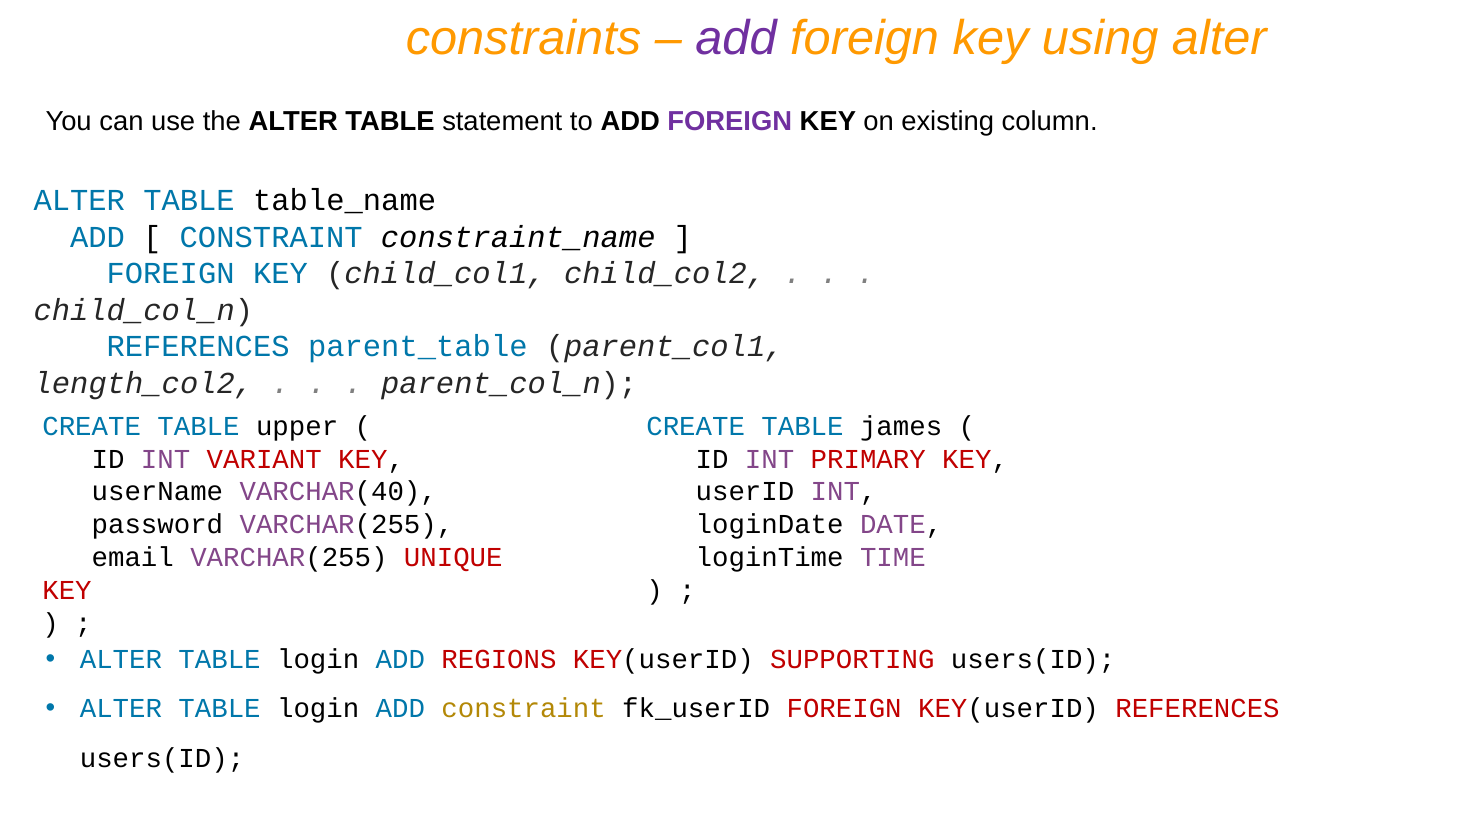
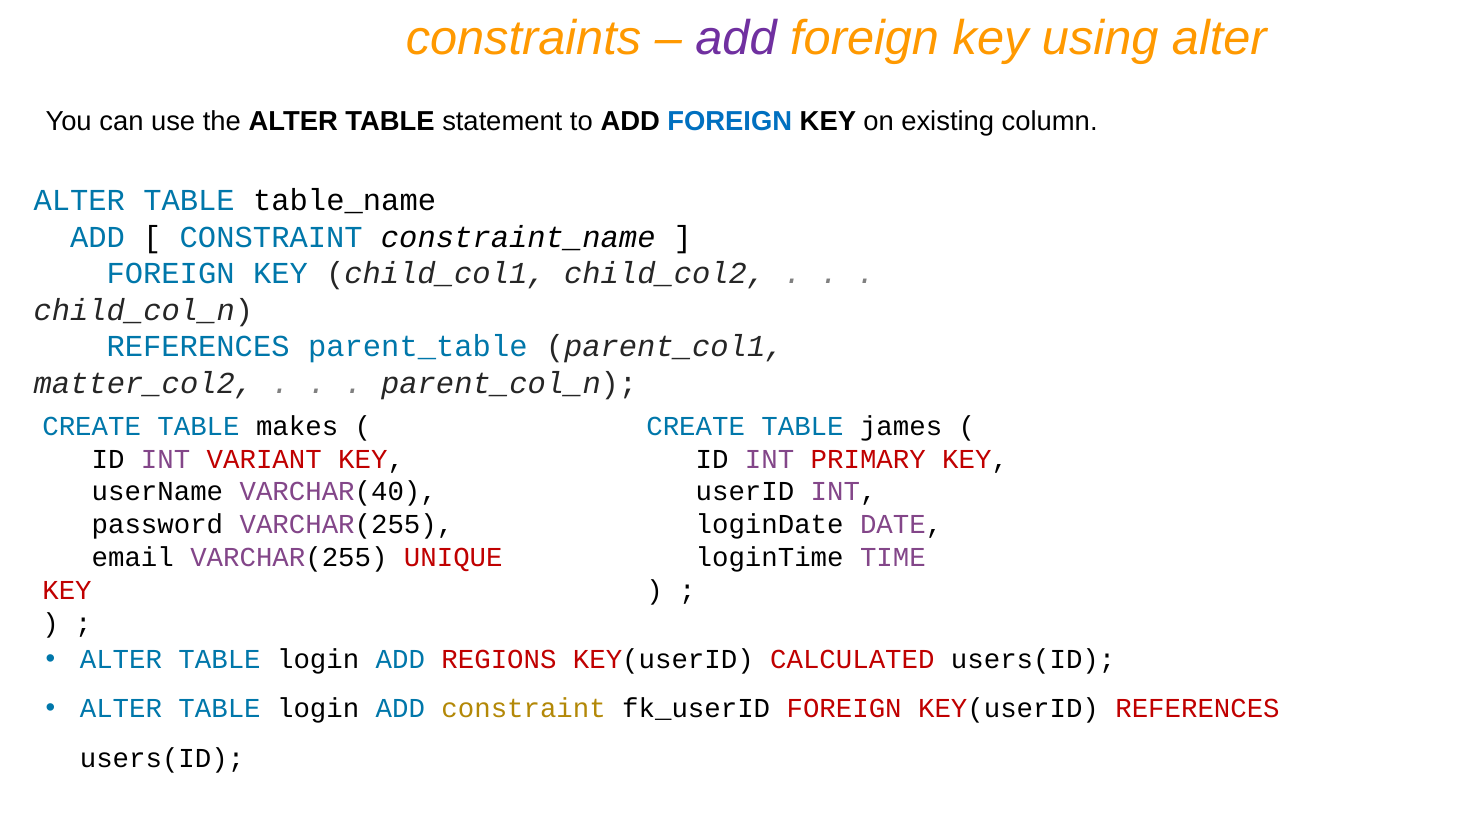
FOREIGN at (730, 122) colour: purple -> blue
length_col2: length_col2 -> matter_col2
upper: upper -> makes
SUPPORTING: SUPPORTING -> CALCULATED
